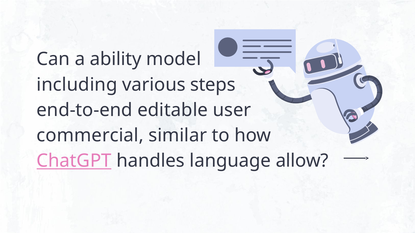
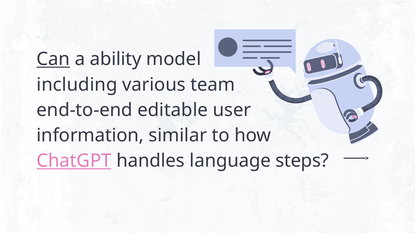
Can underline: none -> present
steps: steps -> team
commercial: commercial -> information
allow: allow -> steps
